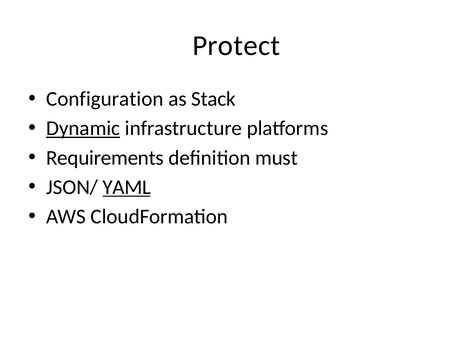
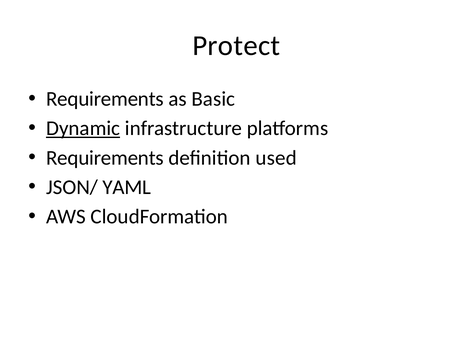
Configuration at (105, 99): Configuration -> Requirements
Stack: Stack -> Basic
must: must -> used
YAML underline: present -> none
